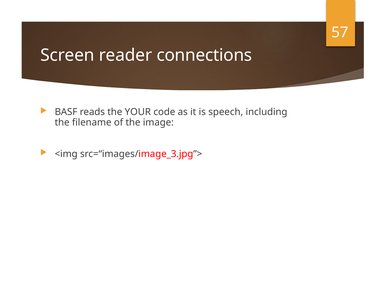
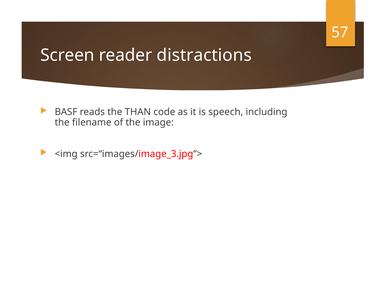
connections: connections -> distractions
YOUR: YOUR -> THAN
